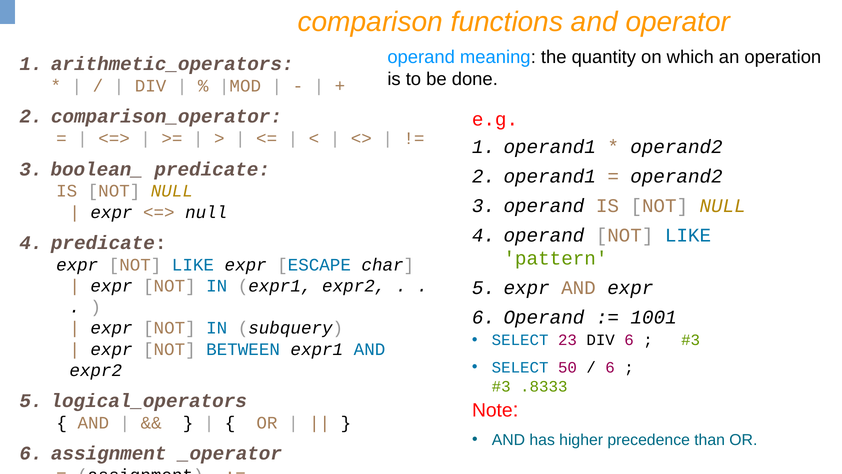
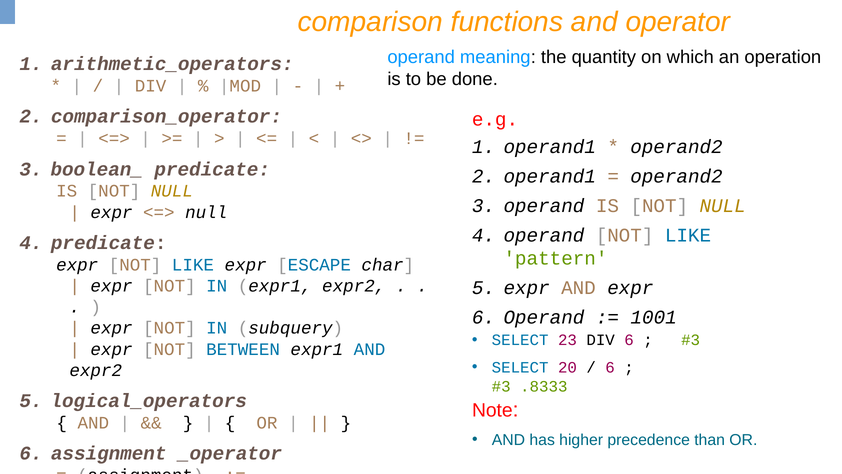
50: 50 -> 20
